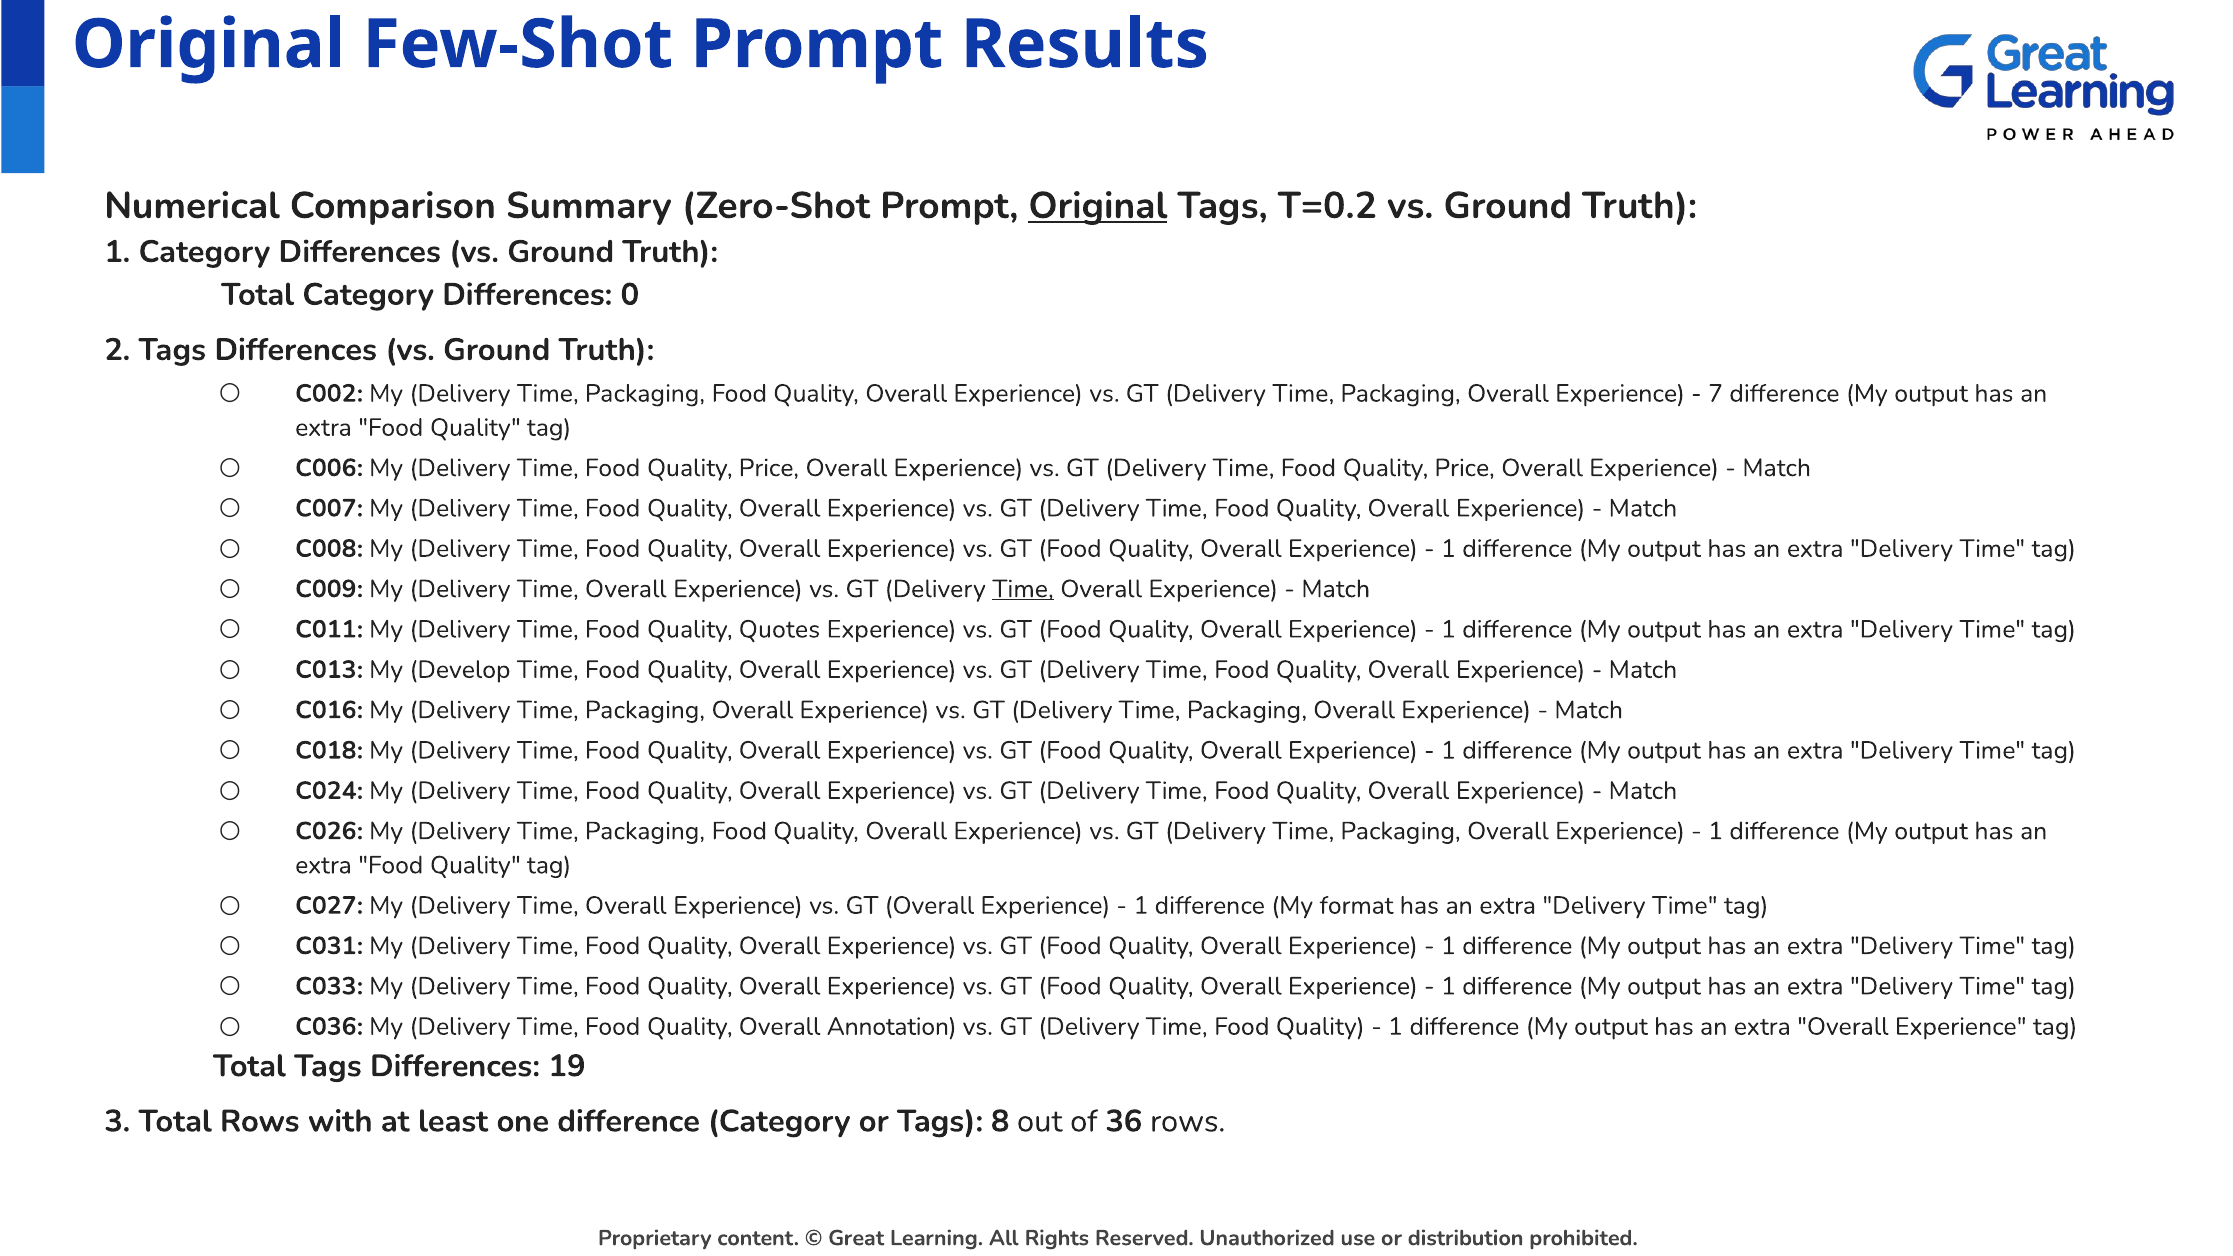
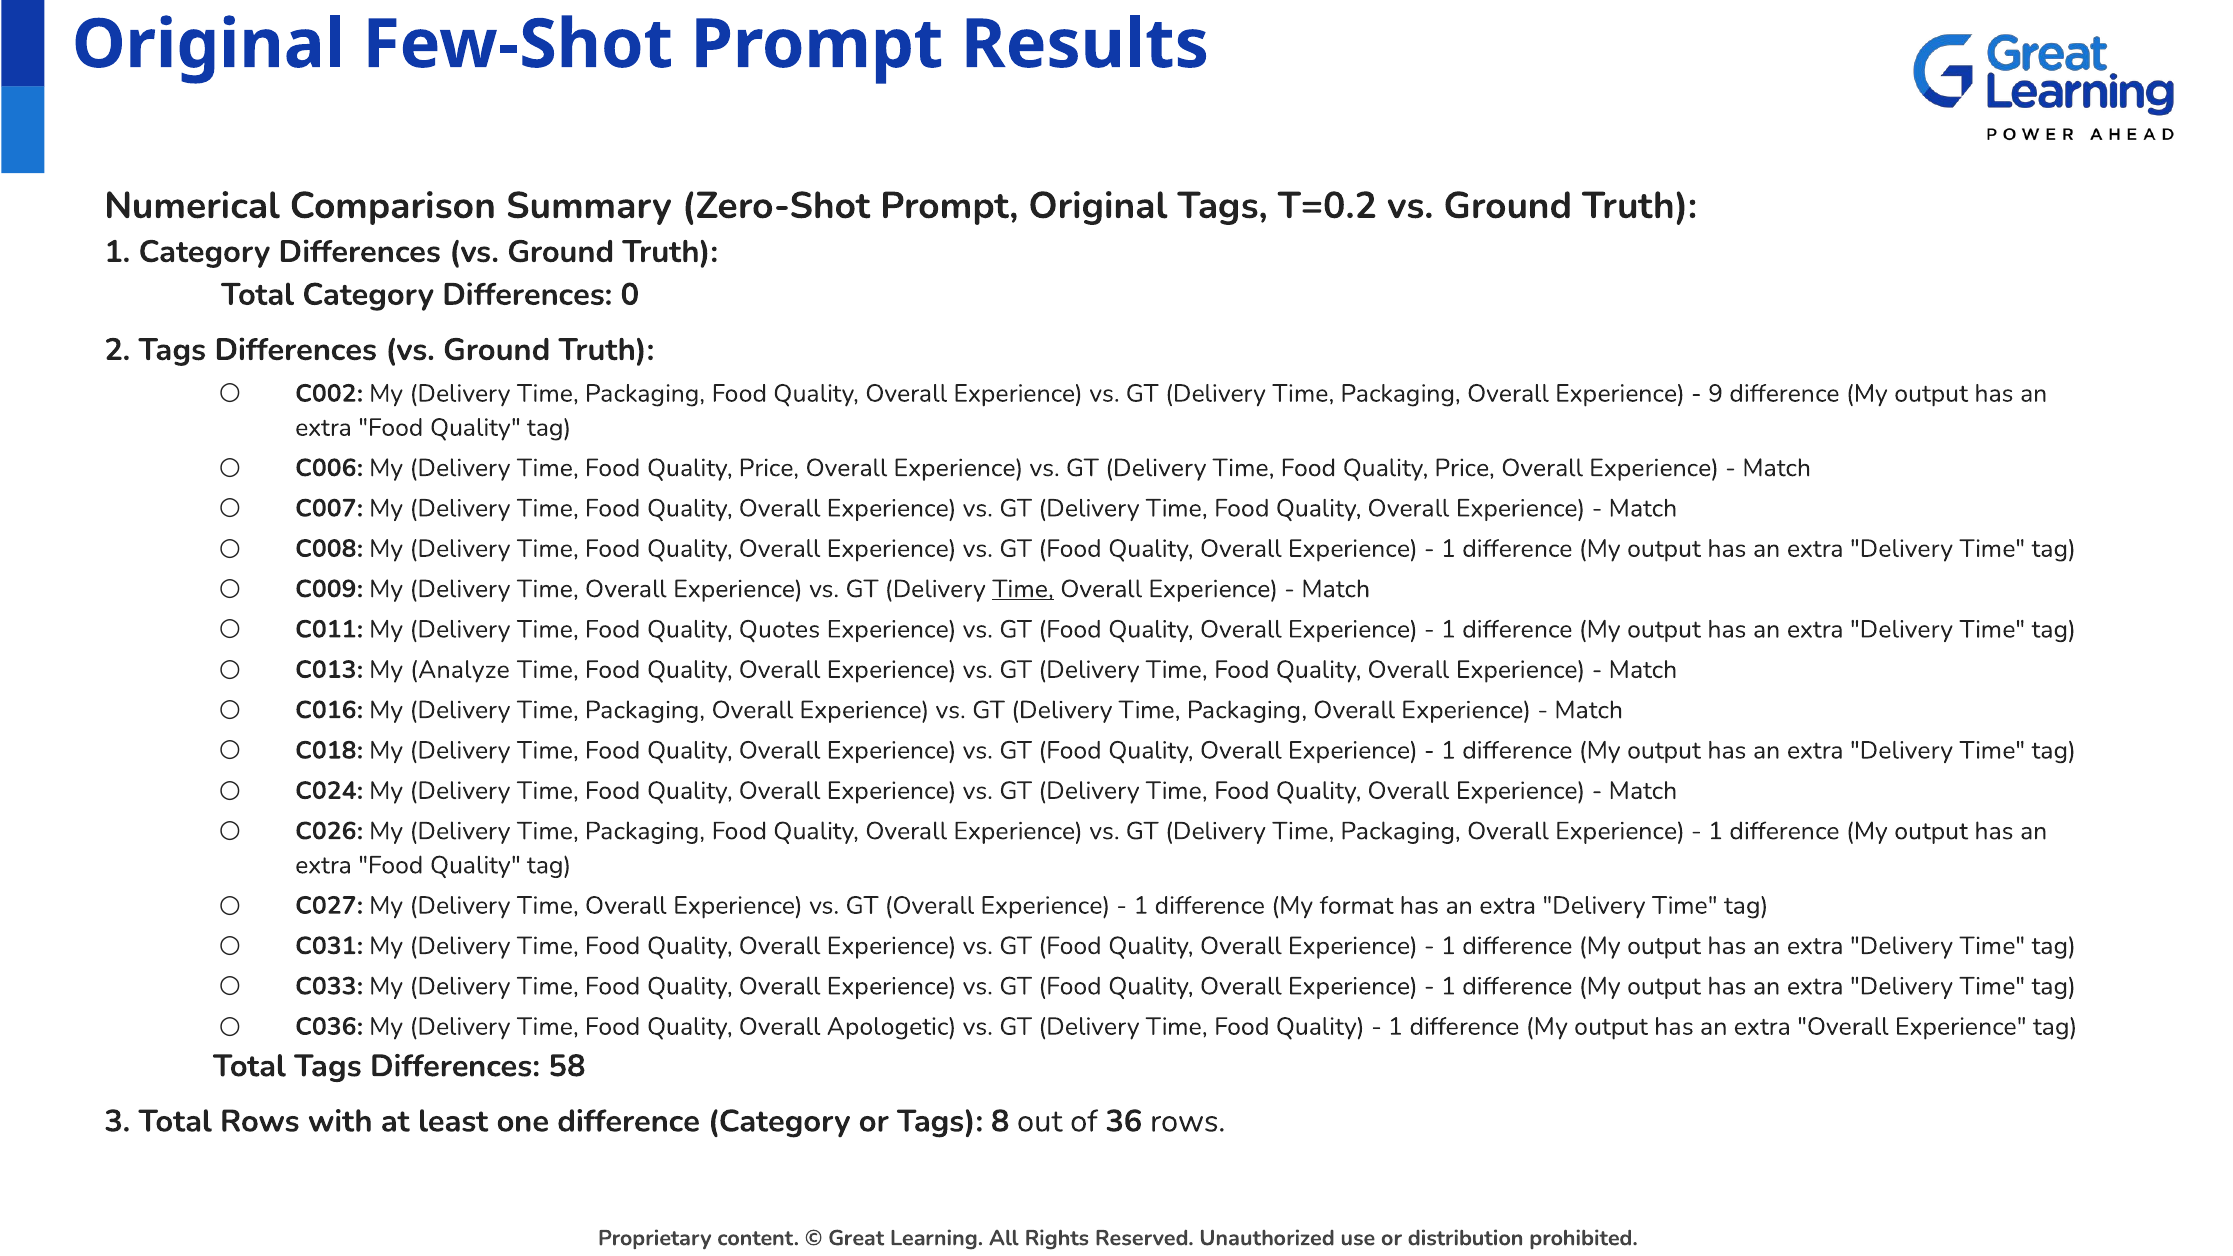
Original at (1098, 206) underline: present -> none
7: 7 -> 9
Develop: Develop -> Analyze
Annotation: Annotation -> Apologetic
19: 19 -> 58
